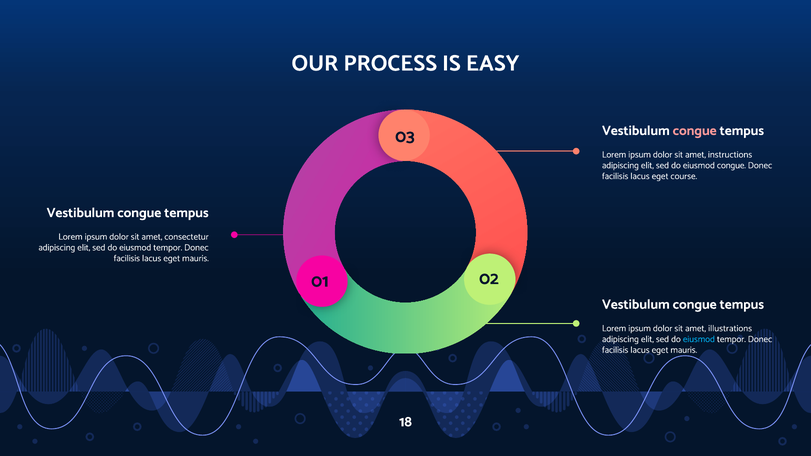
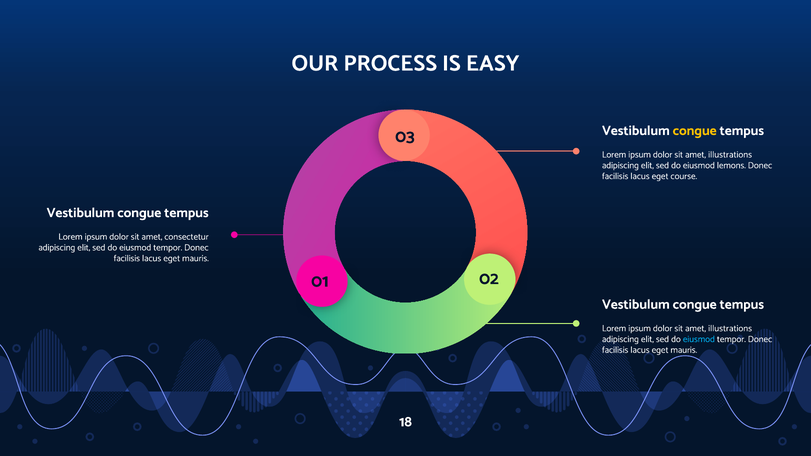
congue at (695, 131) colour: pink -> yellow
instructions at (730, 155): instructions -> illustrations
eiusmod congue: congue -> lemons
